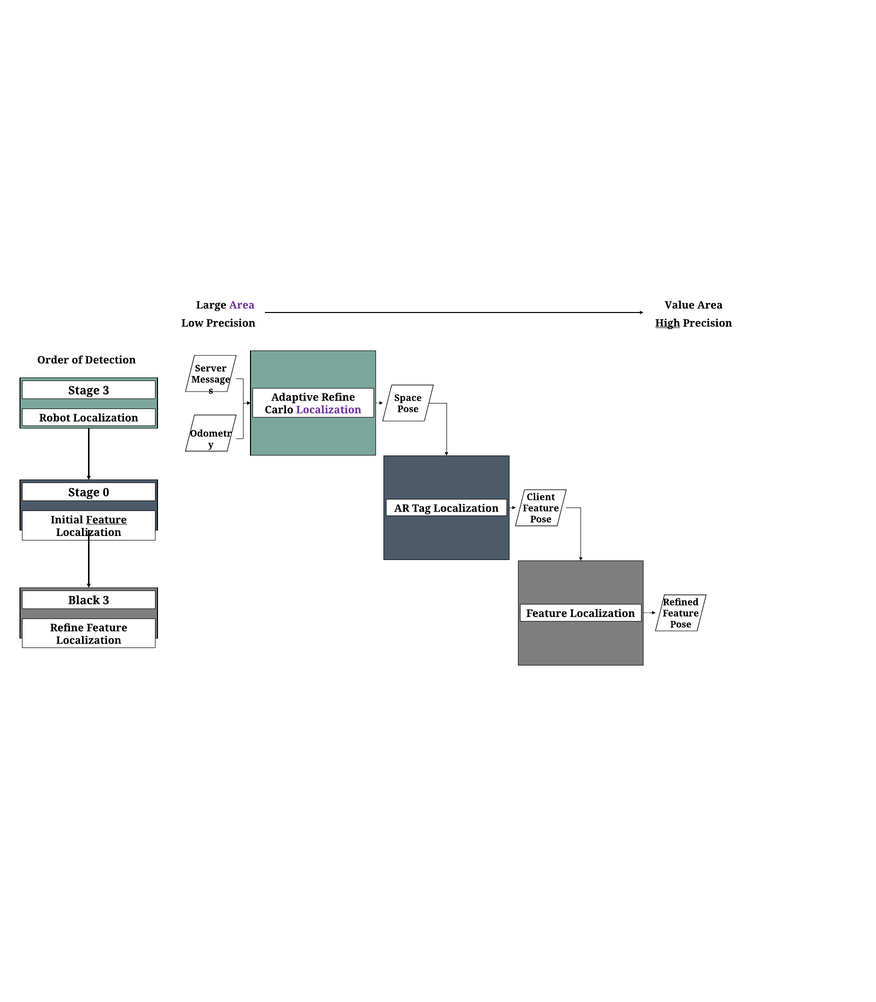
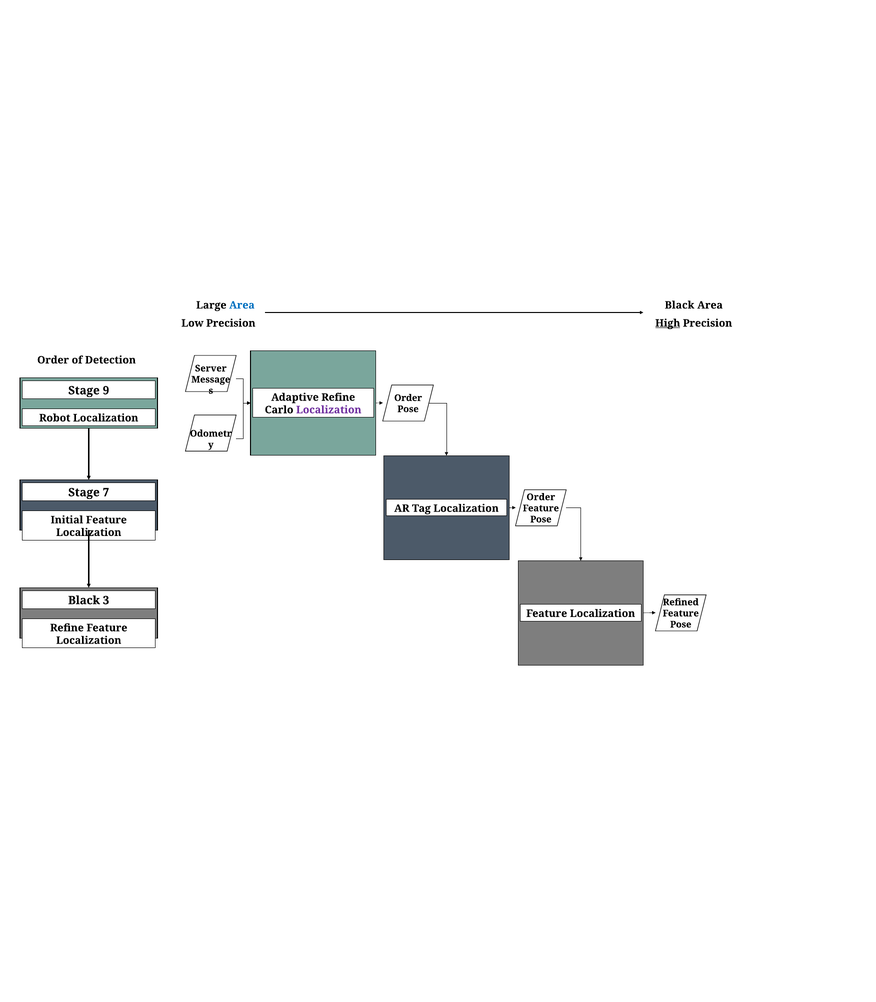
Area at (242, 305) colour: purple -> blue
Value at (680, 305): Value -> Black
Stage 3: 3 -> 9
Space at (408, 398): Space -> Order
0: 0 -> 7
Client at (541, 497): Client -> Order
Feature at (106, 519) underline: present -> none
